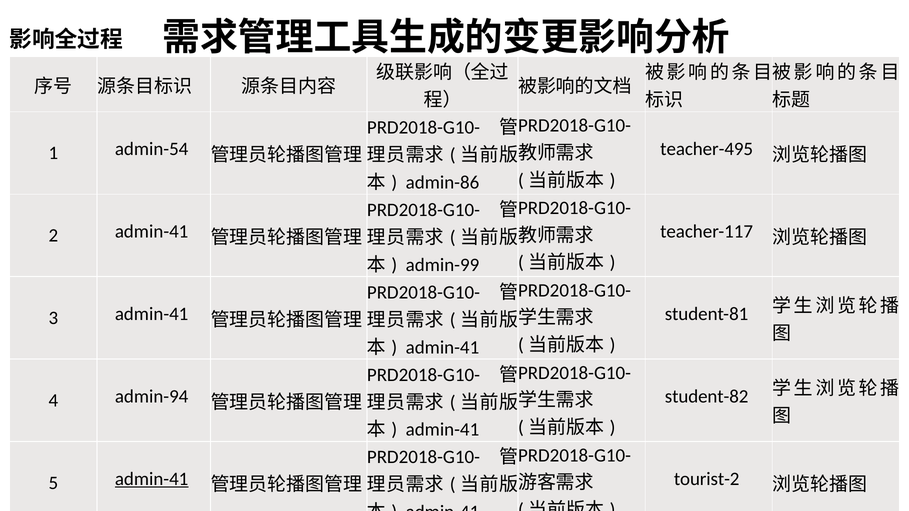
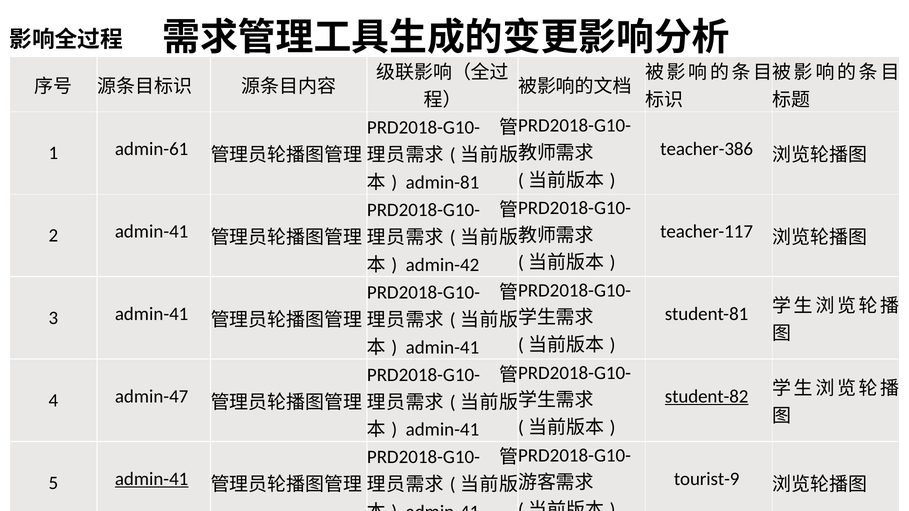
teacher-495: teacher-495 -> teacher-386
admin-54: admin-54 -> admin-61
admin-86: admin-86 -> admin-81
admin-99: admin-99 -> admin-42
student-82 underline: none -> present
admin-94: admin-94 -> admin-47
tourist-2: tourist-2 -> tourist-9
